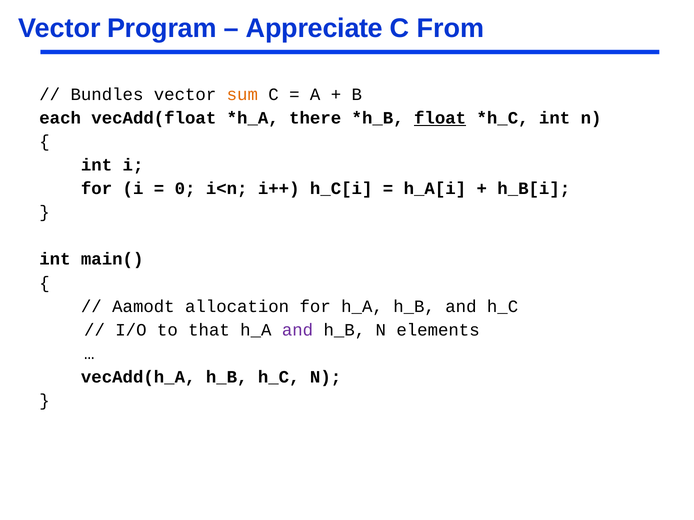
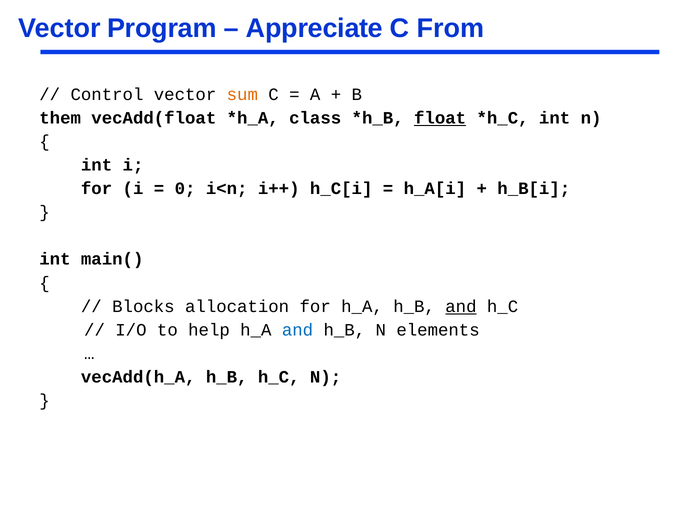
Bundles: Bundles -> Control
each: each -> them
there: there -> class
Aamodt: Aamodt -> Blocks
and at (461, 307) underline: none -> present
that: that -> help
and at (298, 330) colour: purple -> blue
